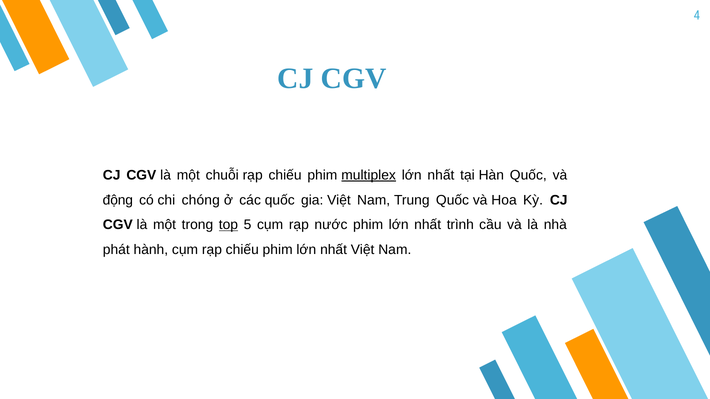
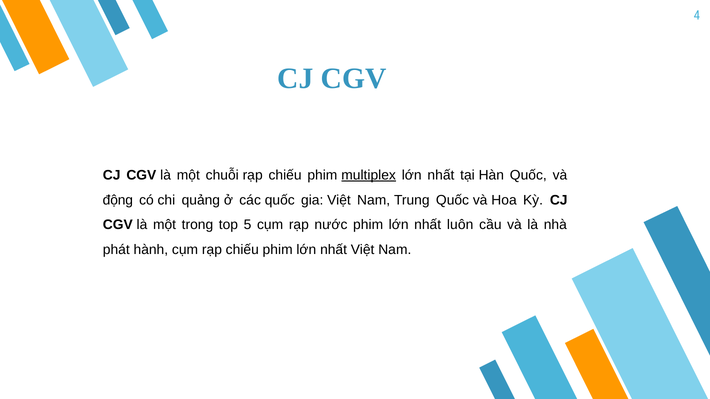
chóng: chóng -> quảng
top underline: present -> none
trình: trình -> luôn
